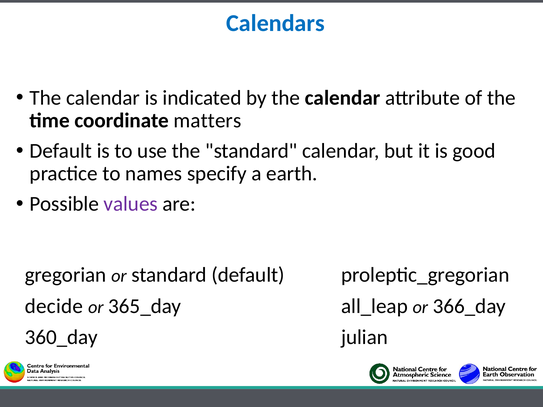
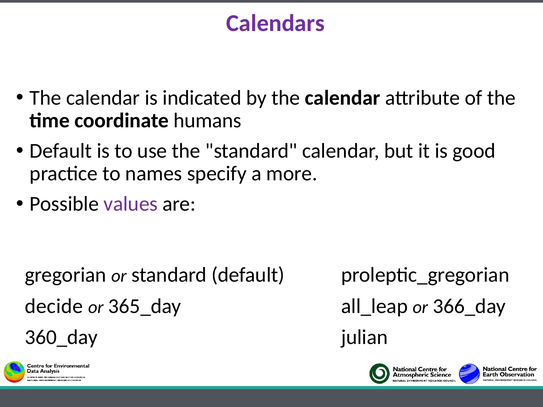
Calendars colour: blue -> purple
matters: matters -> humans
earth: earth -> more
